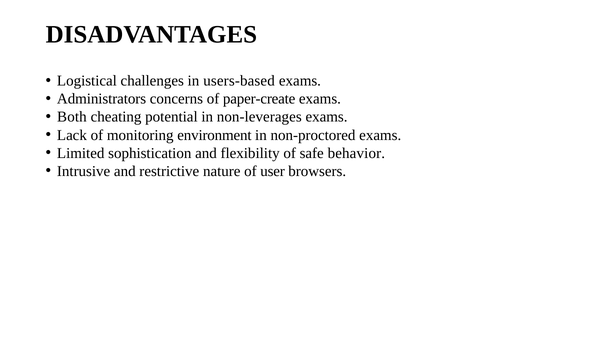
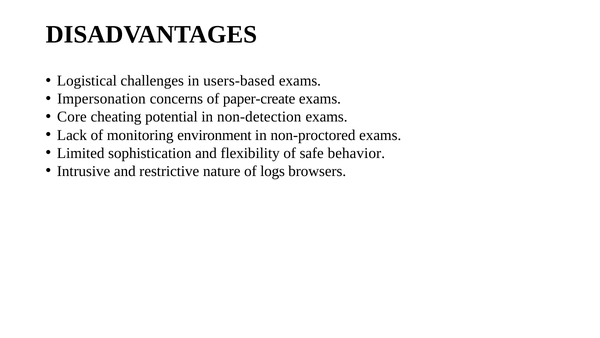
Administrators: Administrators -> Impersonation
Both: Both -> Core
non-leverages: non-leverages -> non-detection
user: user -> logs
